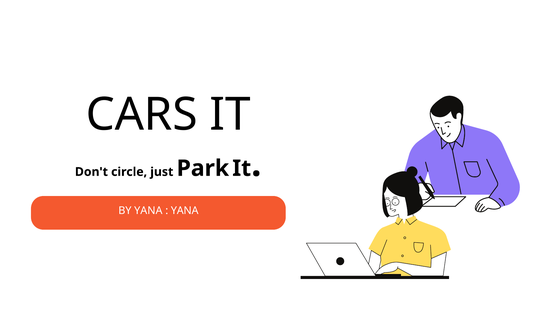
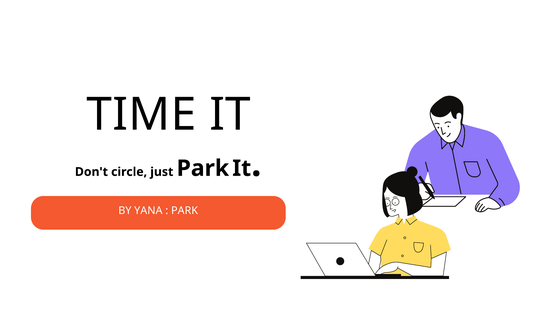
CARS: CARS -> TIME
YANA at (185, 210): YANA -> PARK
